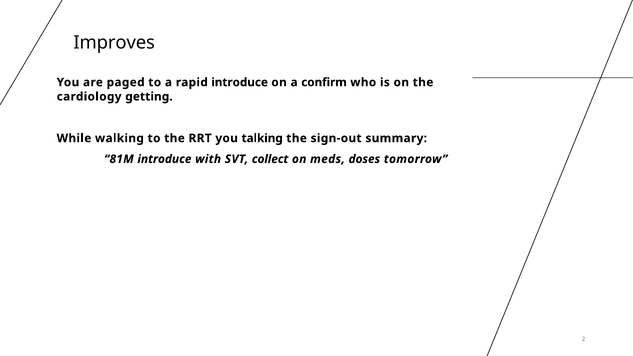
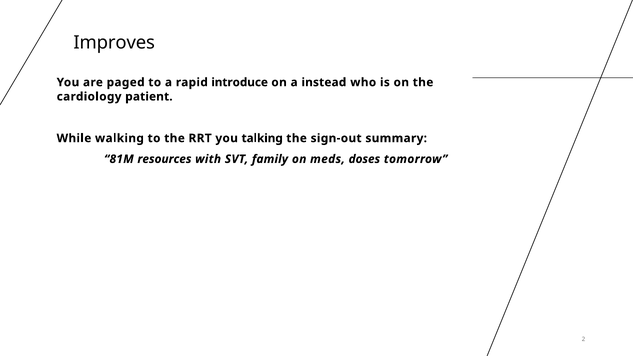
confirm: confirm -> instead
getting: getting -> patient
81M introduce: introduce -> resources
collect: collect -> family
